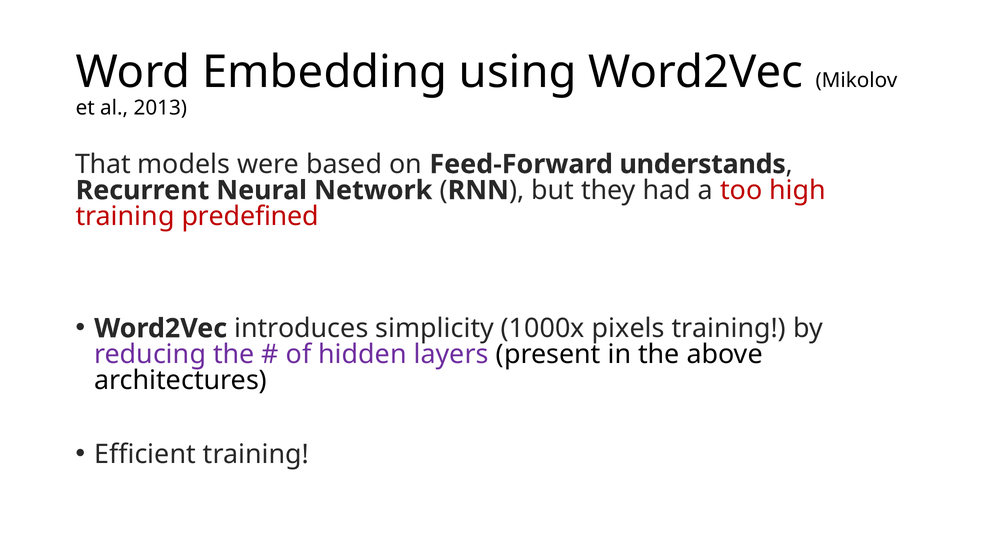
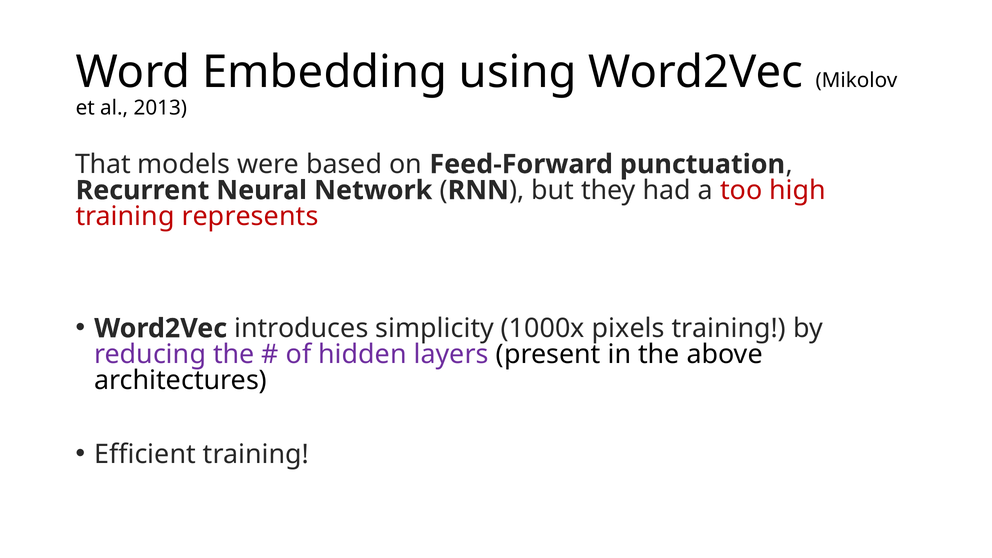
understands: understands -> punctuation
predefined: predefined -> represents
